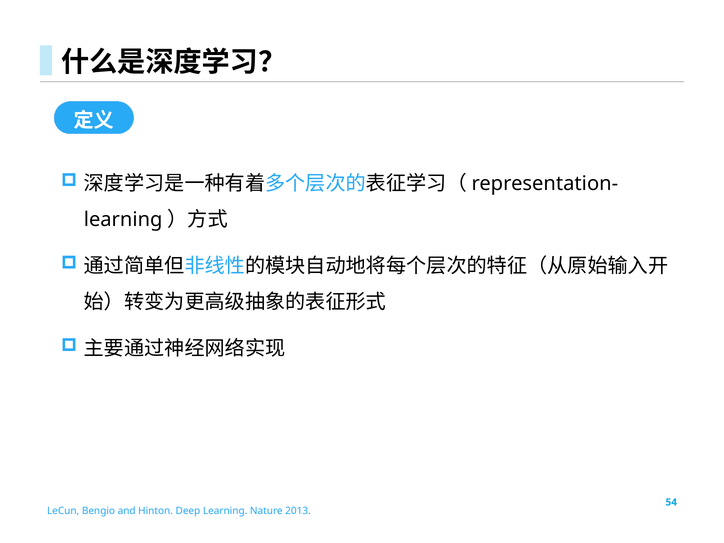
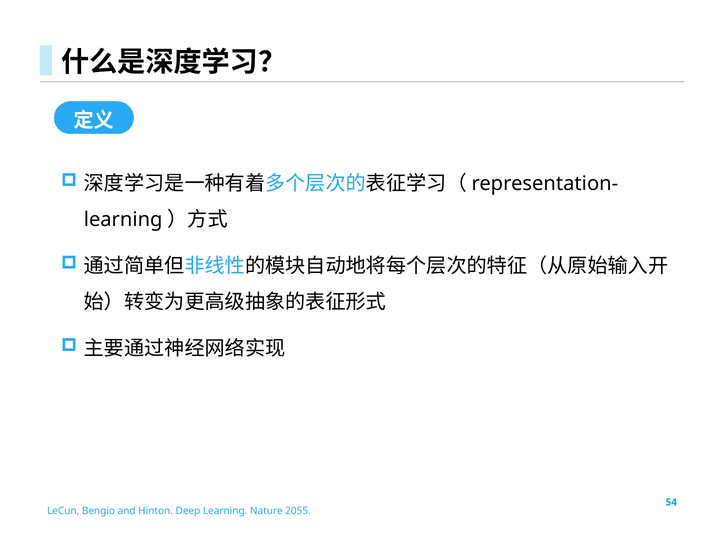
2013: 2013 -> 2055
